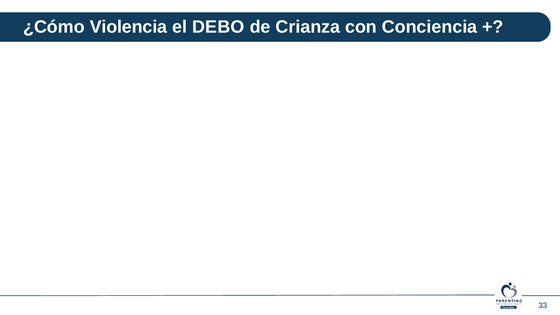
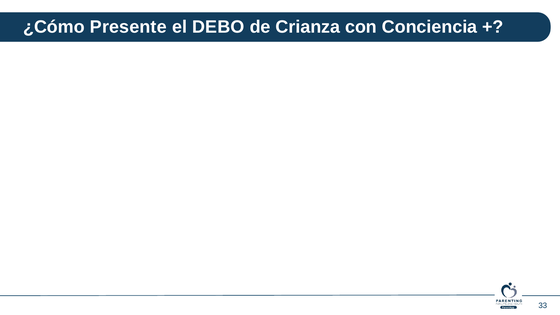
Violencia: Violencia -> Presente
